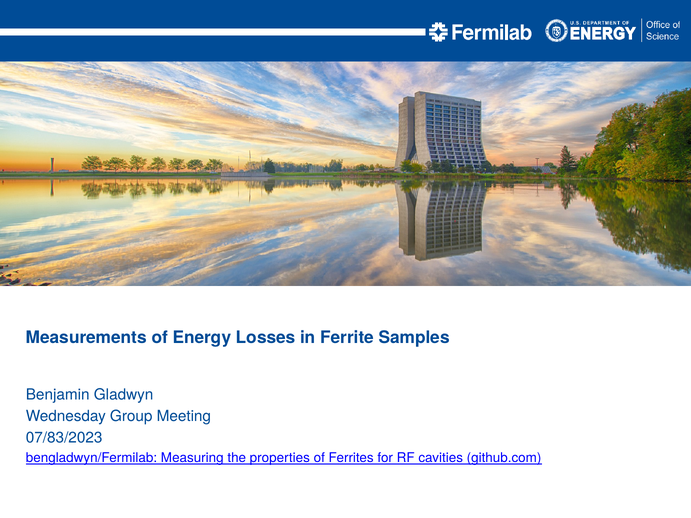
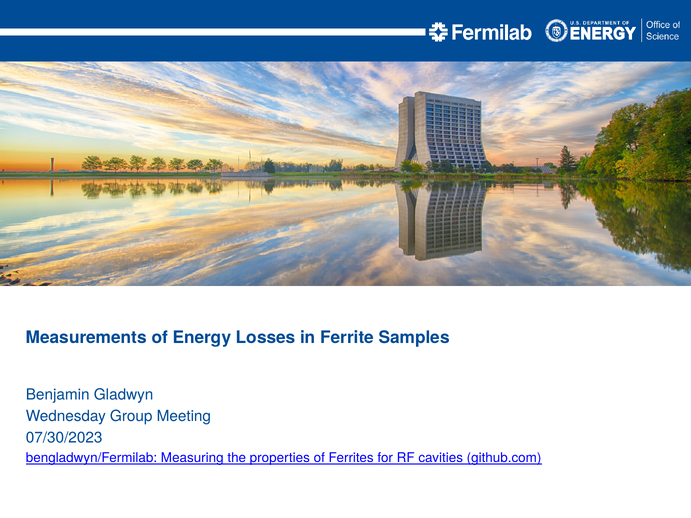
07/83/2023: 07/83/2023 -> 07/30/2023
